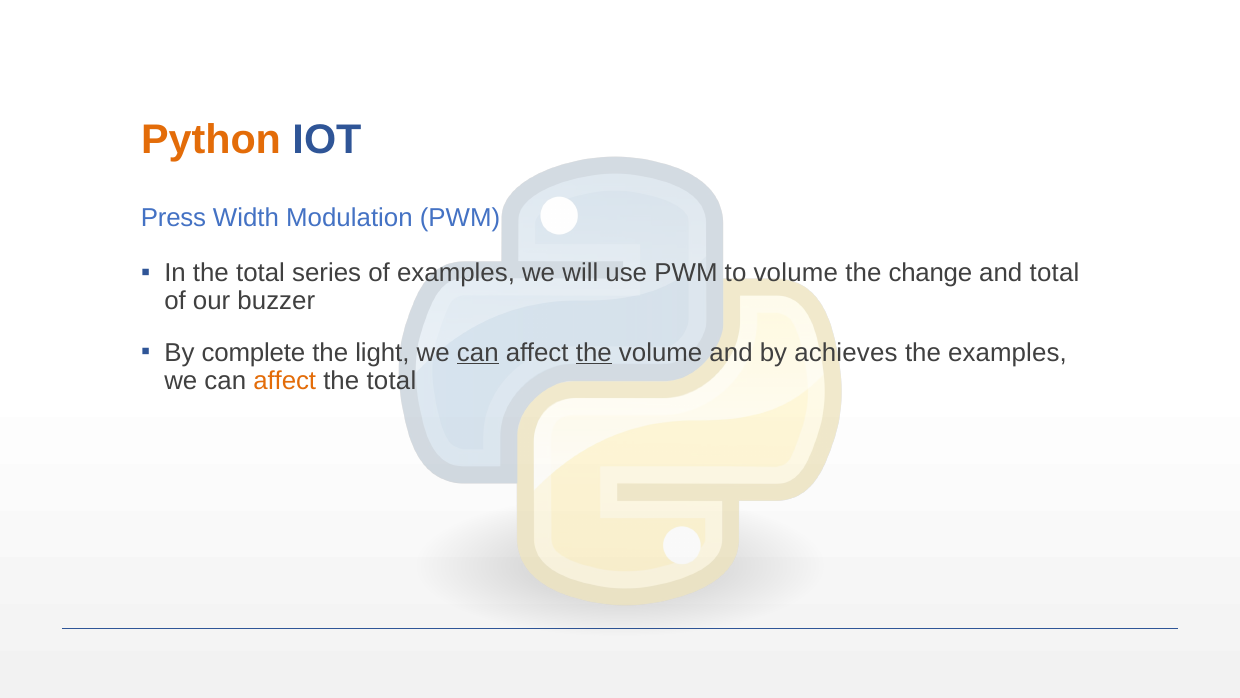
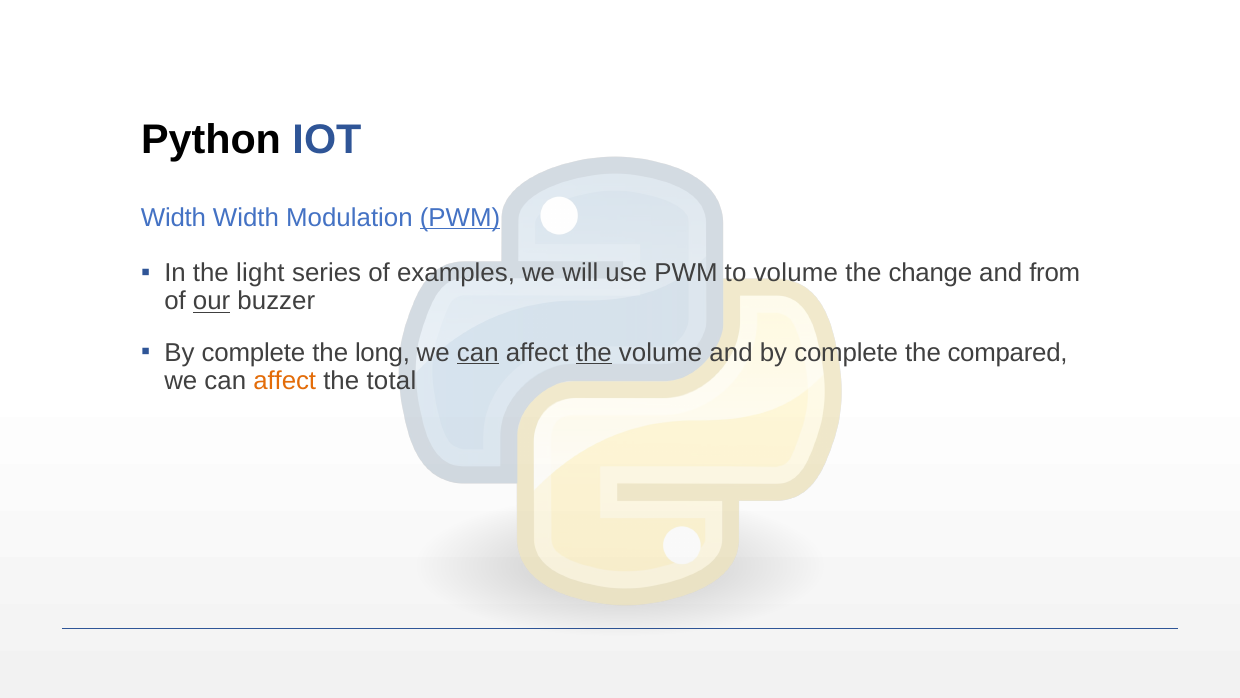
Python colour: orange -> black
Press at (173, 217): Press -> Width
PWM at (460, 217) underline: none -> present
In the total: total -> light
and total: total -> from
our underline: none -> present
light: light -> long
and by achieves: achieves -> complete
the examples: examples -> compared
